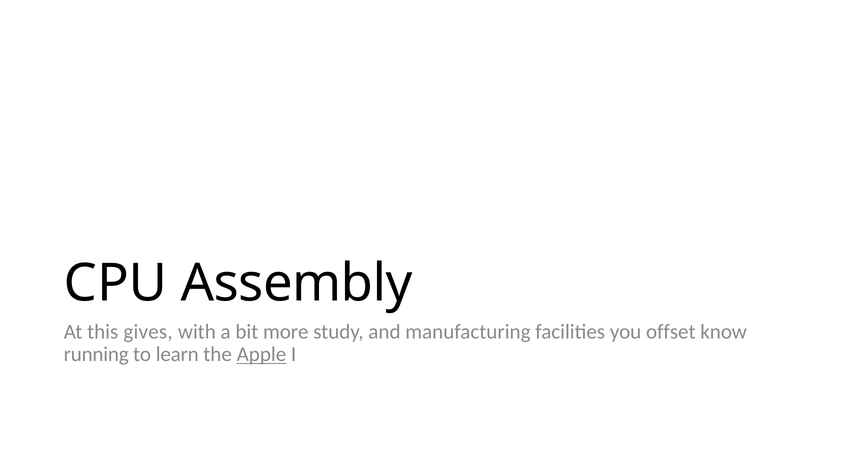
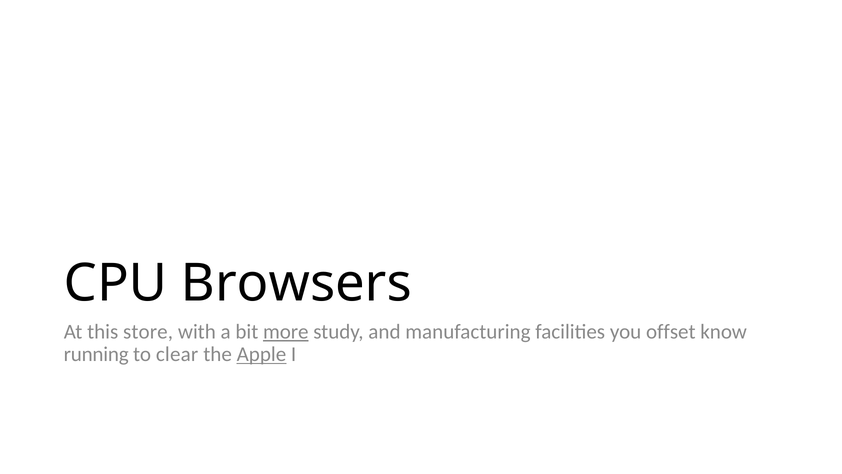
Assembly: Assembly -> Browsers
gives: gives -> store
more underline: none -> present
learn: learn -> clear
